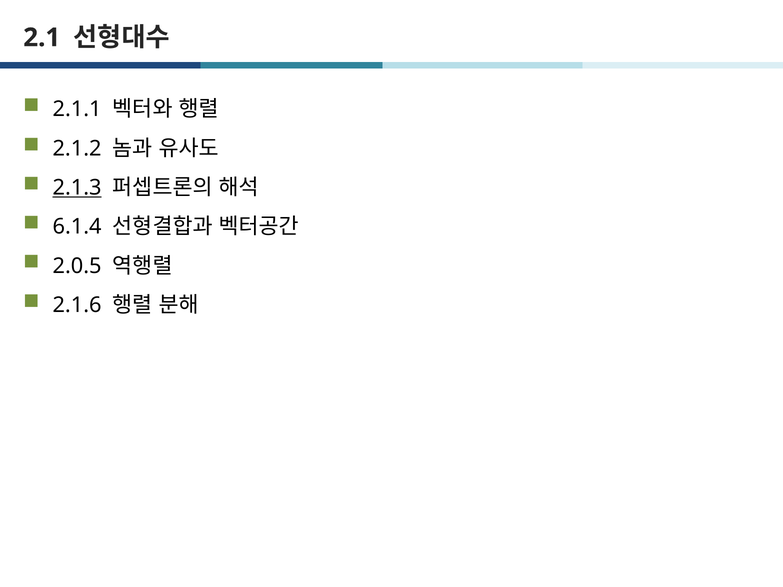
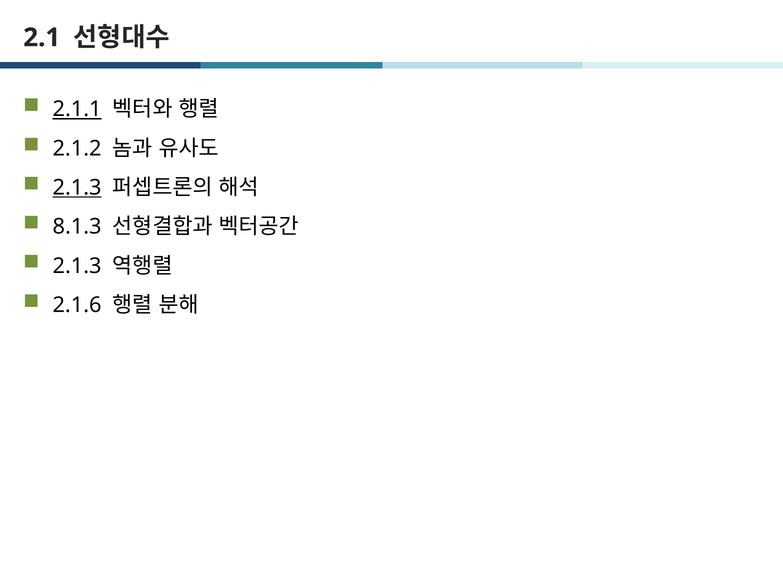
2.1.1 underline: none -> present
6.1.4: 6.1.4 -> 8.1.3
2.0.5 at (77, 266): 2.0.5 -> 2.1.3
